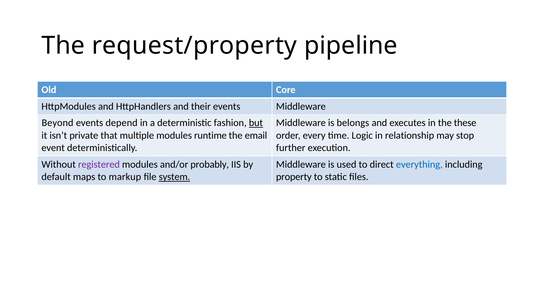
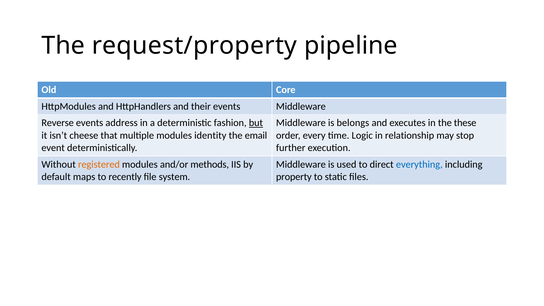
Beyond: Beyond -> Reverse
depend: depend -> address
private: private -> cheese
runtime: runtime -> identity
registered colour: purple -> orange
probably: probably -> methods
markup: markup -> recently
system underline: present -> none
